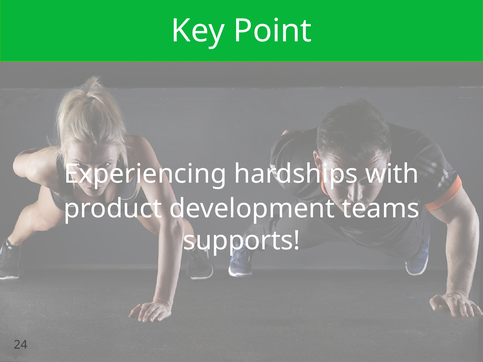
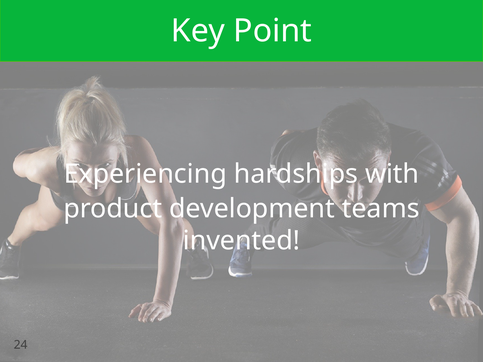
supports: supports -> invented
